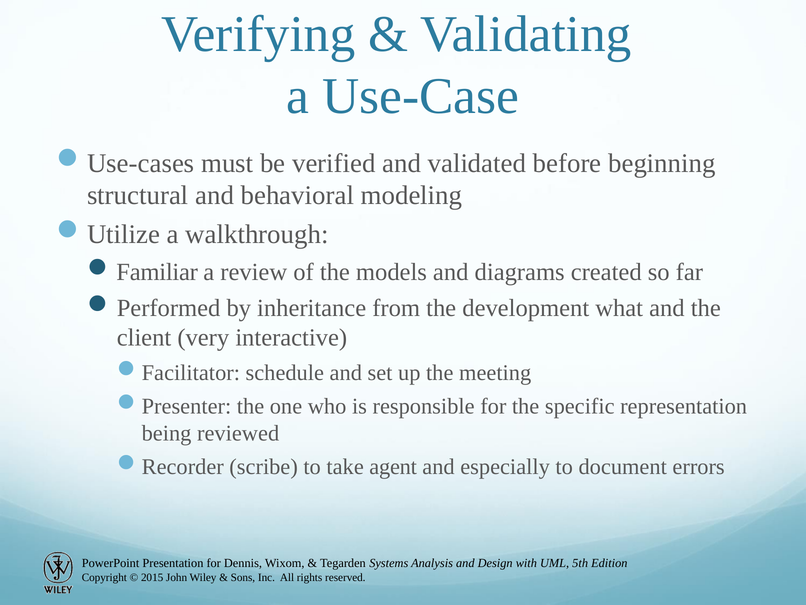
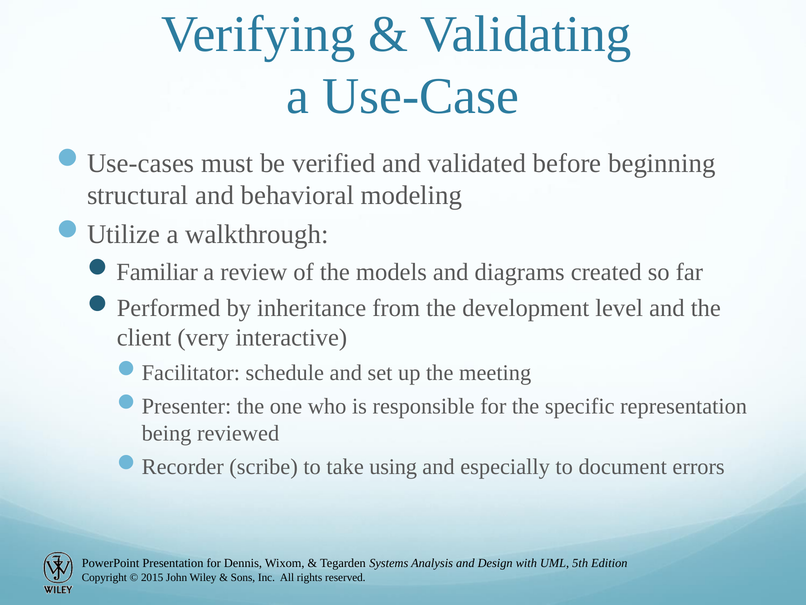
what: what -> level
agent: agent -> using
